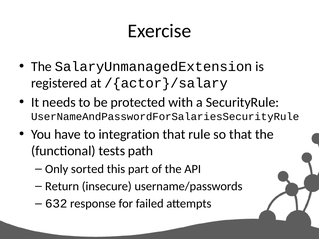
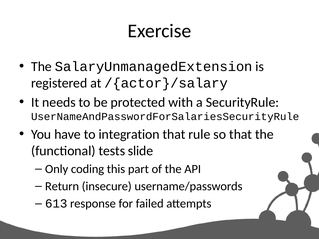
path: path -> slide
sorted: sorted -> coding
632: 632 -> 613
